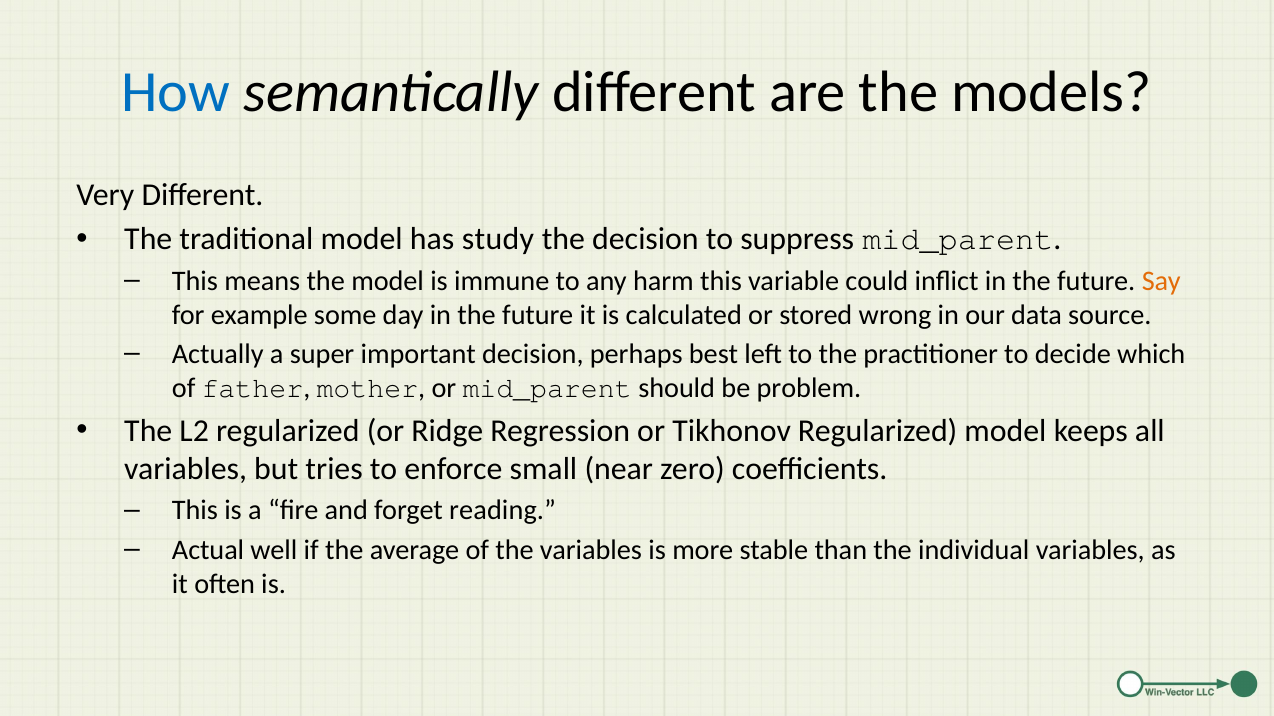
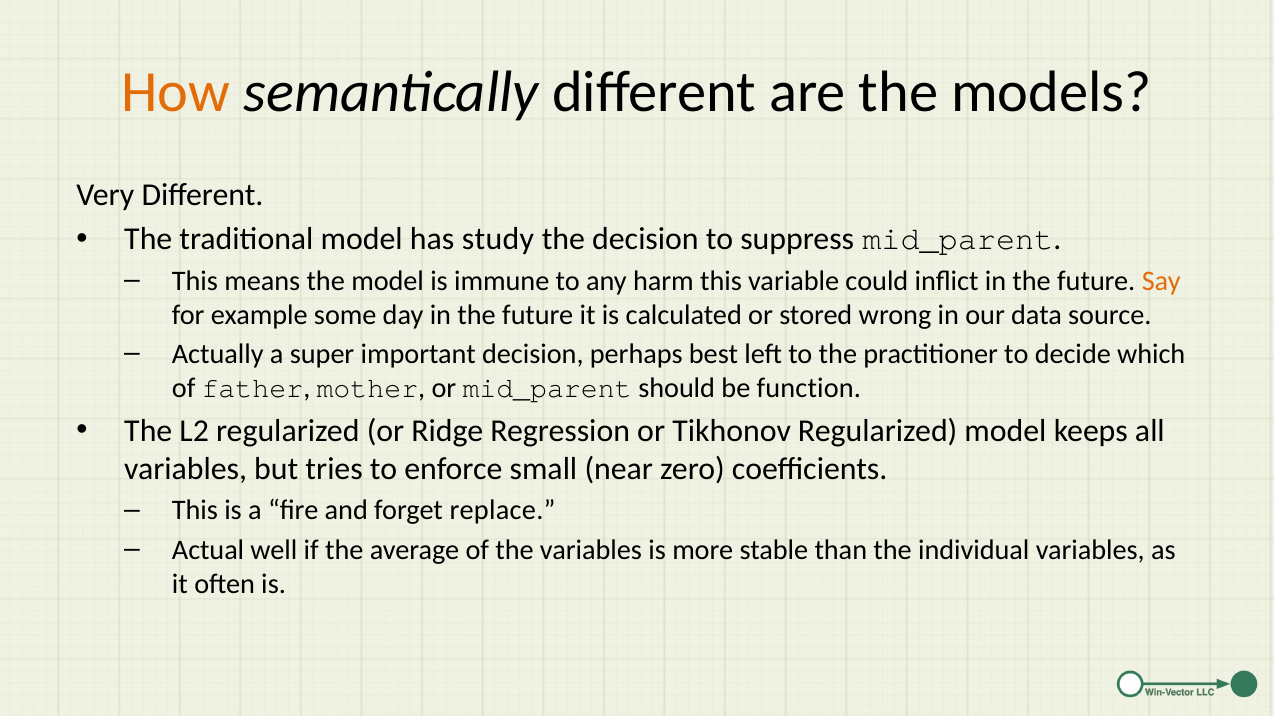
How colour: blue -> orange
problem: problem -> function
reading: reading -> replace
